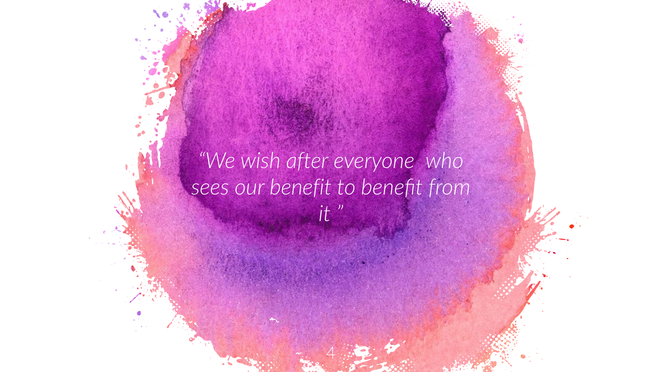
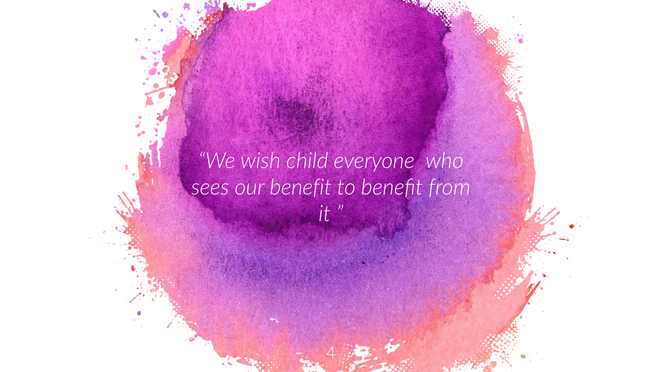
after: after -> child
